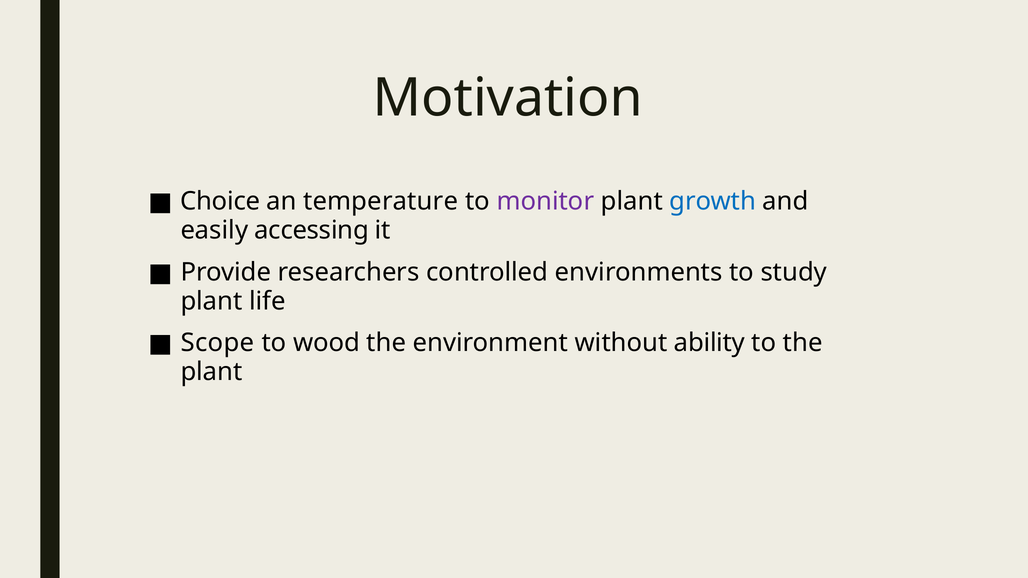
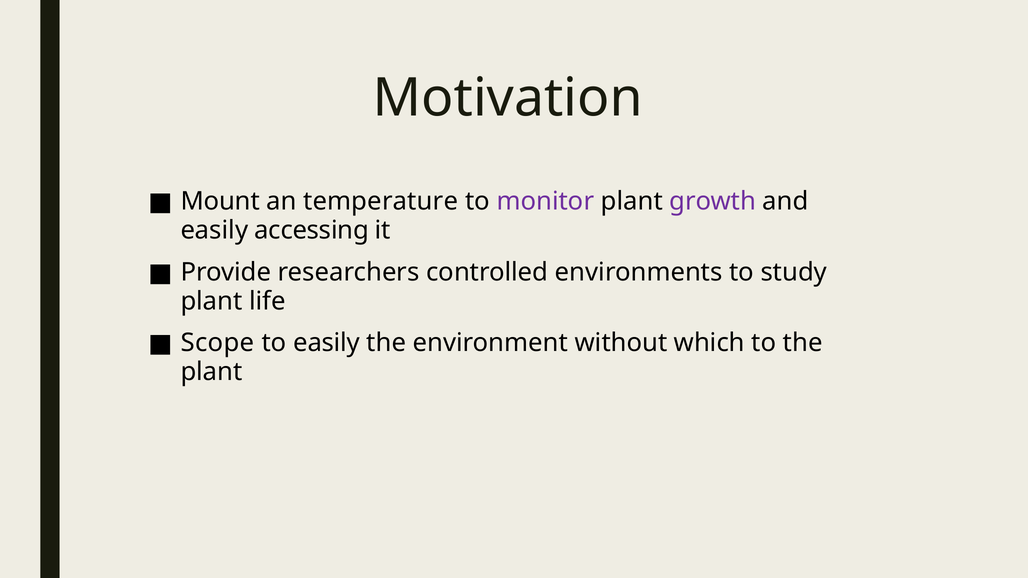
Choice: Choice -> Mount
growth colour: blue -> purple
to wood: wood -> easily
ability: ability -> which
